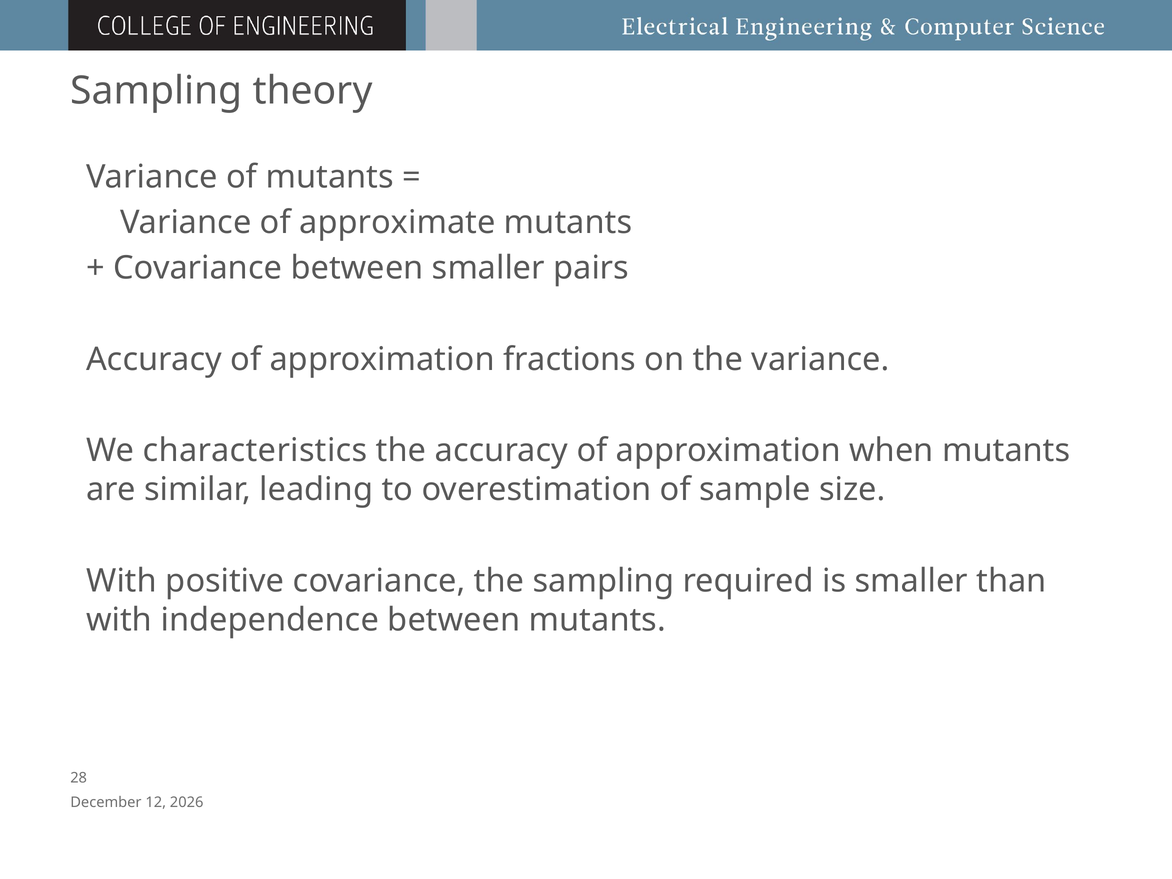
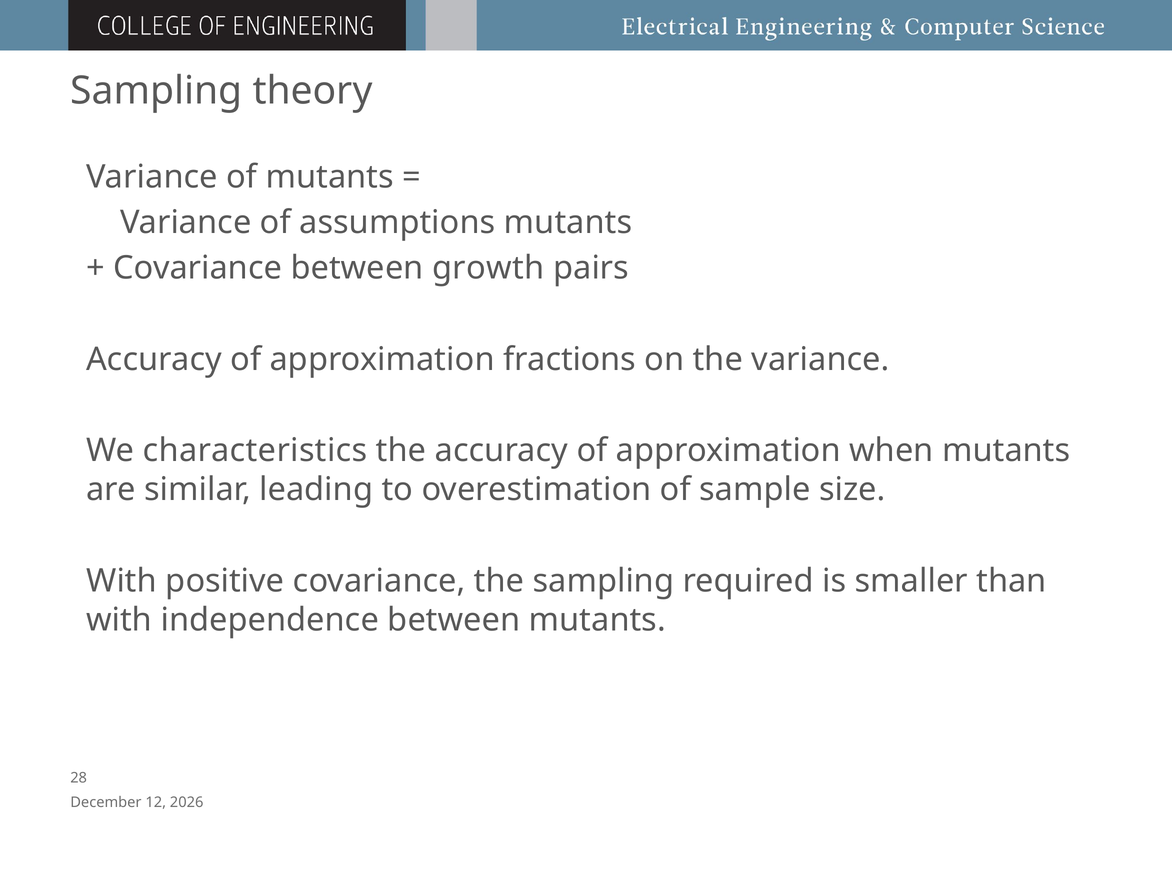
approximate: approximate -> assumptions
between smaller: smaller -> growth
